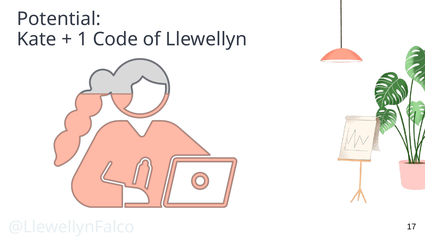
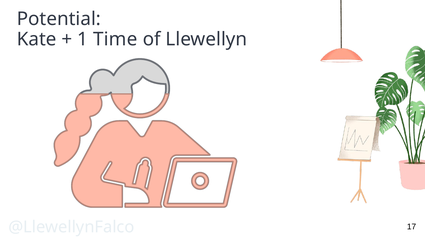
Code: Code -> Time
